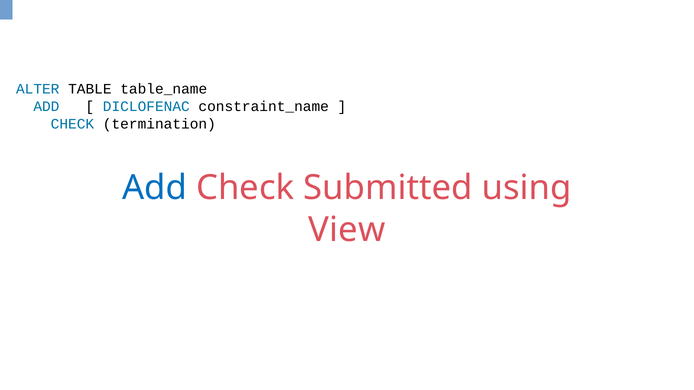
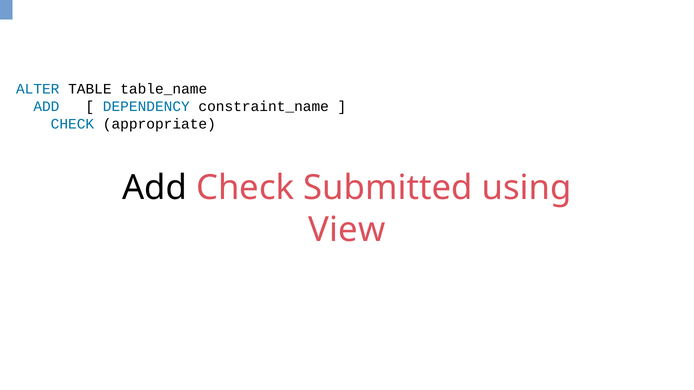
DICLOFENAC: DICLOFENAC -> DEPENDENCY
termination: termination -> appropriate
Add at (155, 188) colour: blue -> black
